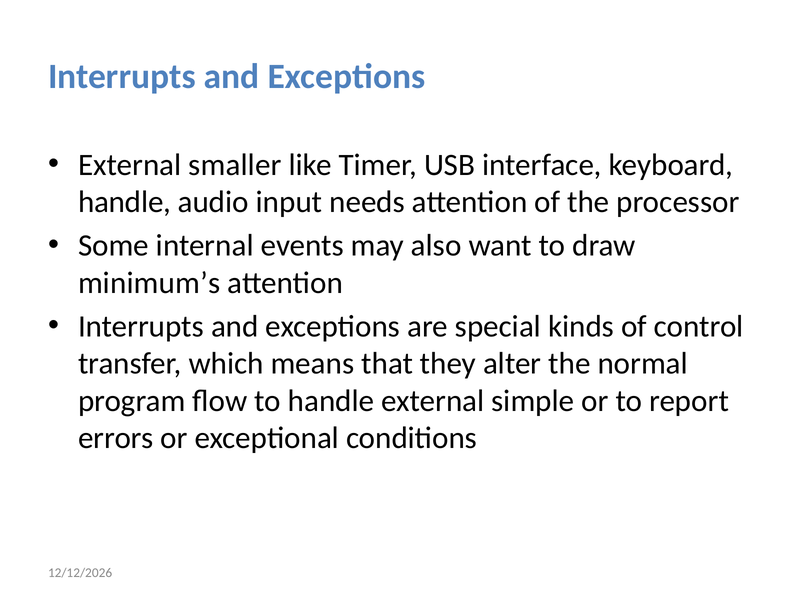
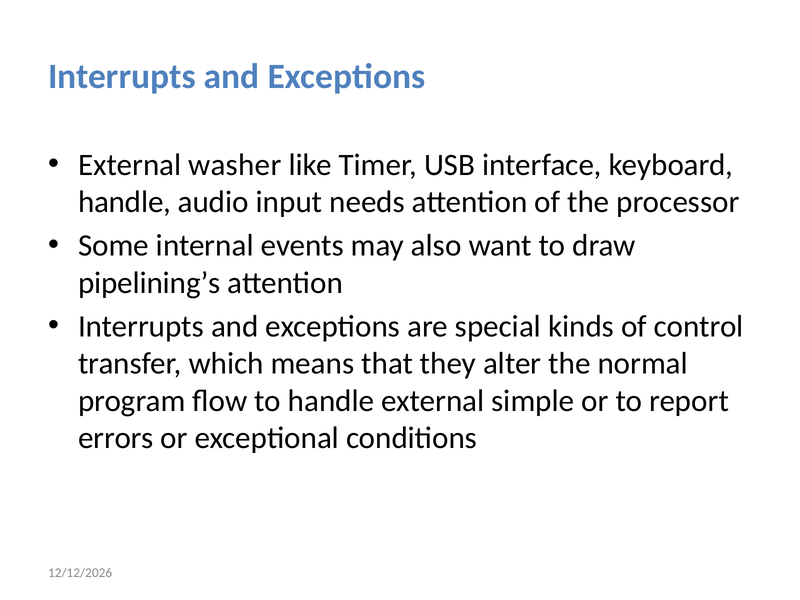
smaller: smaller -> washer
minimum’s: minimum’s -> pipelining’s
